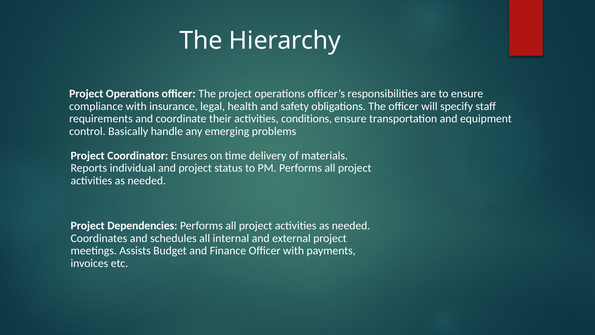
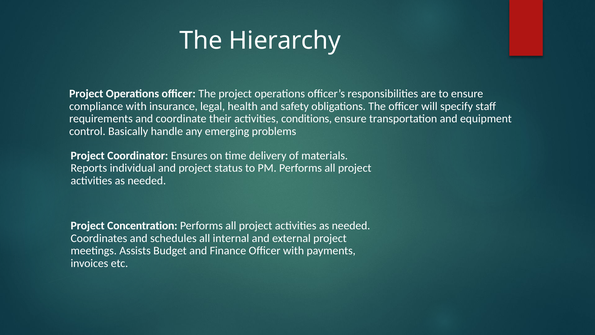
Dependencies: Dependencies -> Concentration
